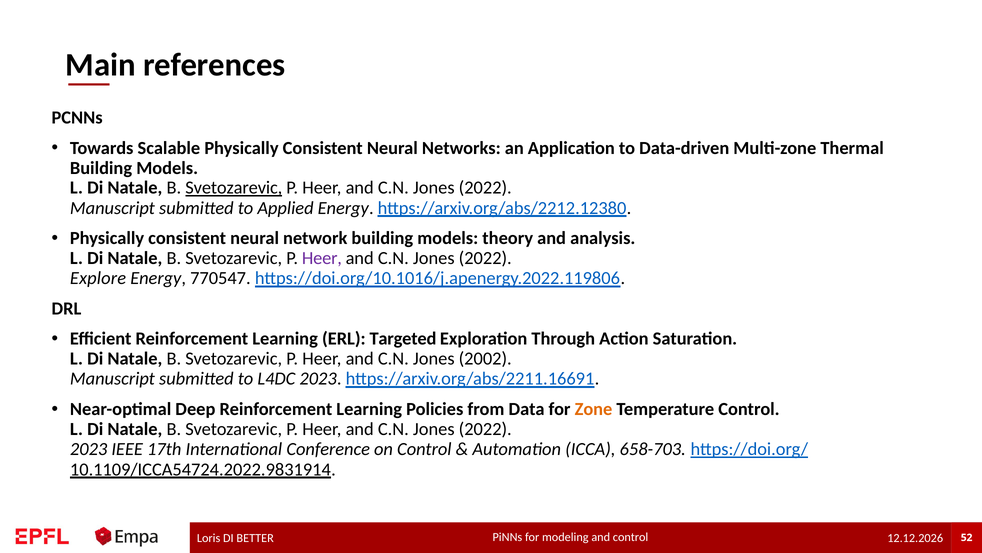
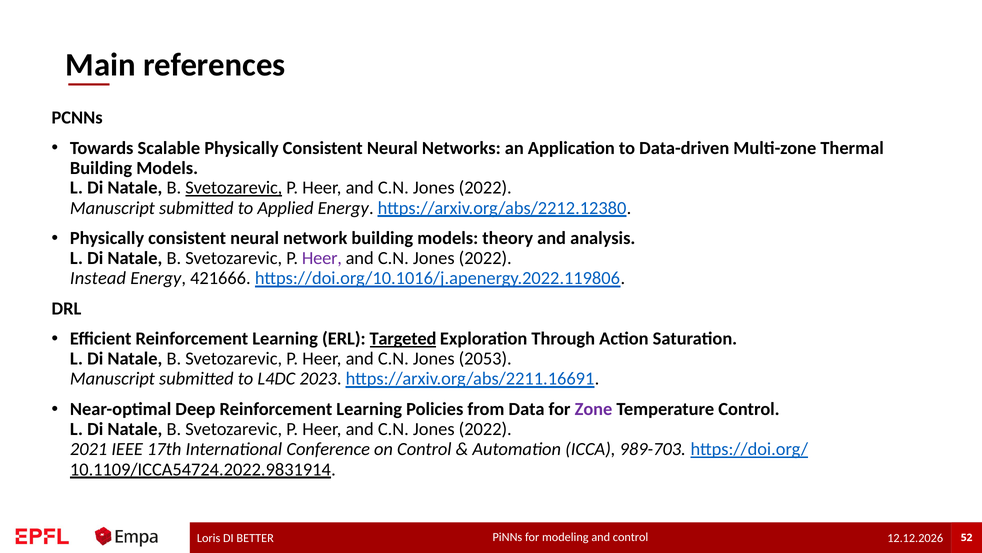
Explore: Explore -> Instead
770547: 770547 -> 421666
Targeted underline: none -> present
2002: 2002 -> 2053
Zone colour: orange -> purple
2023 at (89, 449): 2023 -> 2021
658-703: 658-703 -> 989-703
